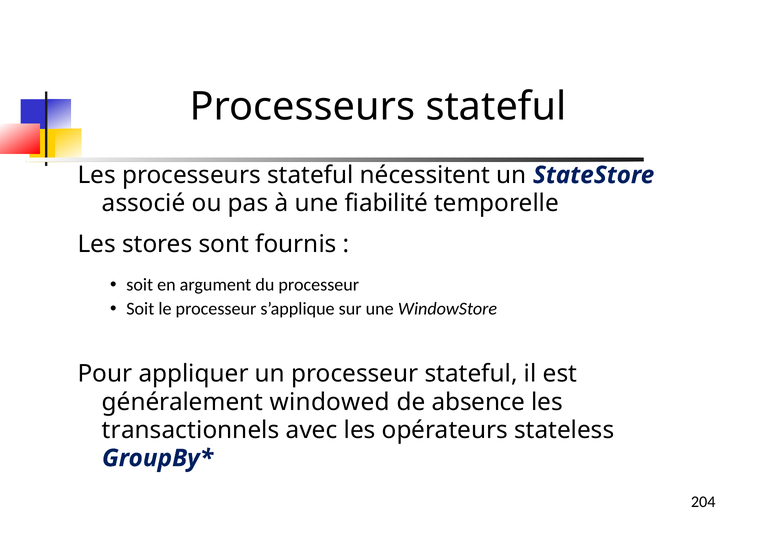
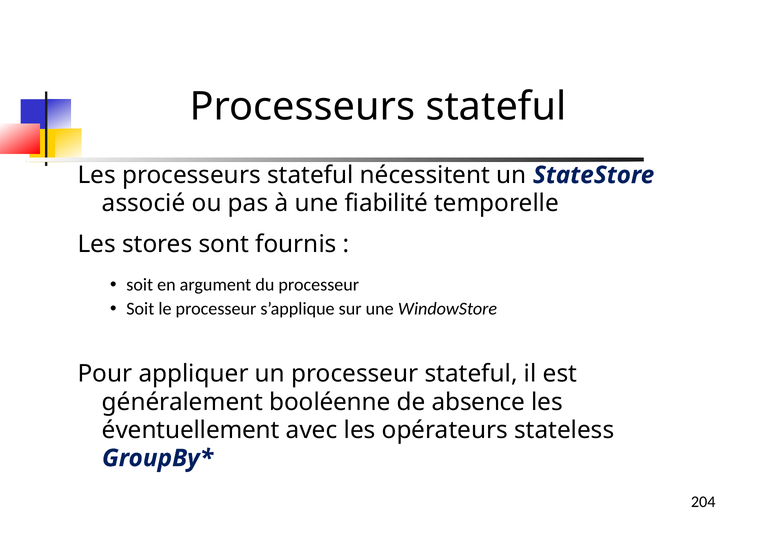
windowed: windowed -> booléenne
transactionnels: transactionnels -> éventuellement
